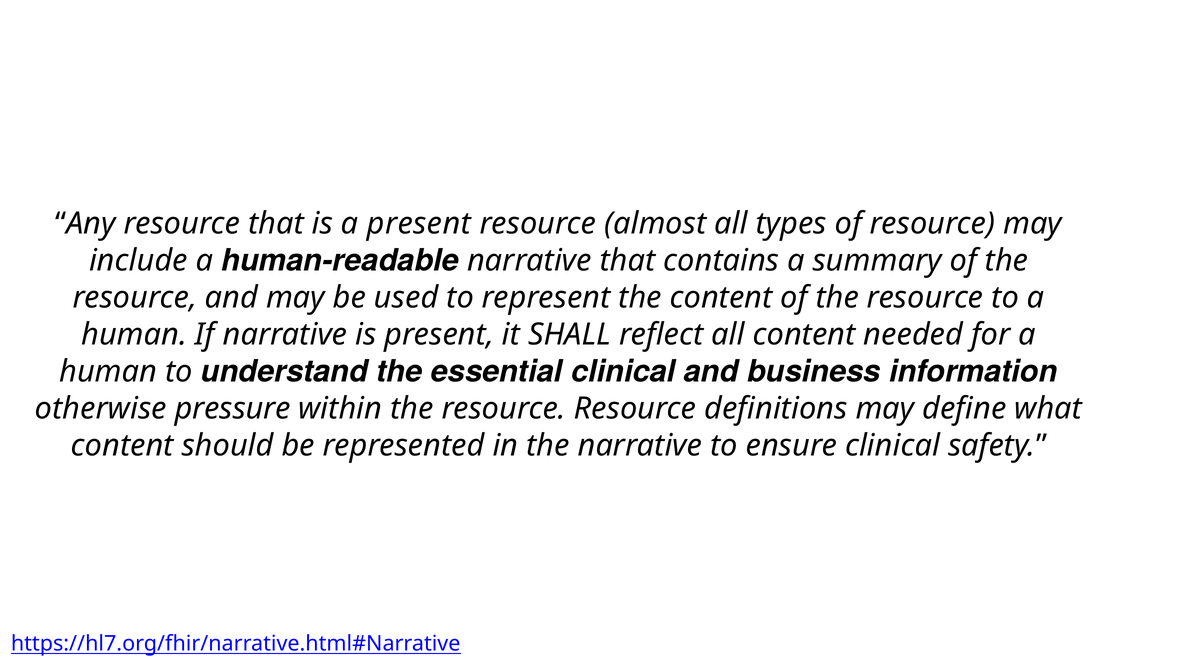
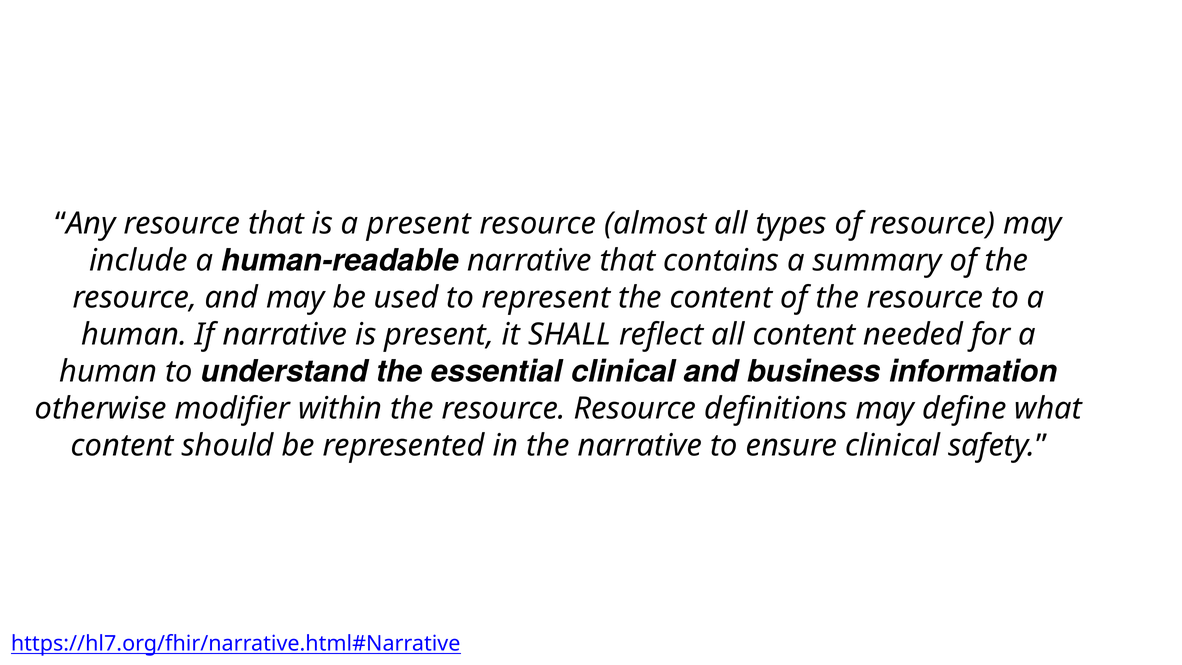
pressure: pressure -> modifier
